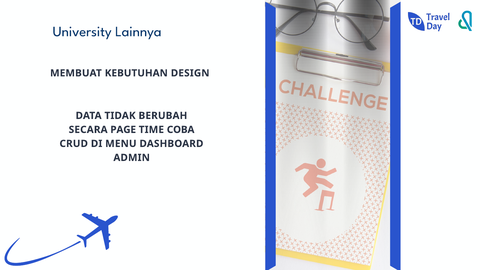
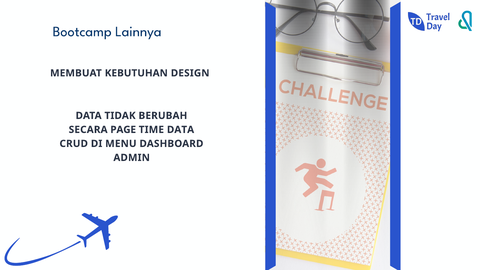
University: University -> Bootcamp
TIME COBA: COBA -> DATA
